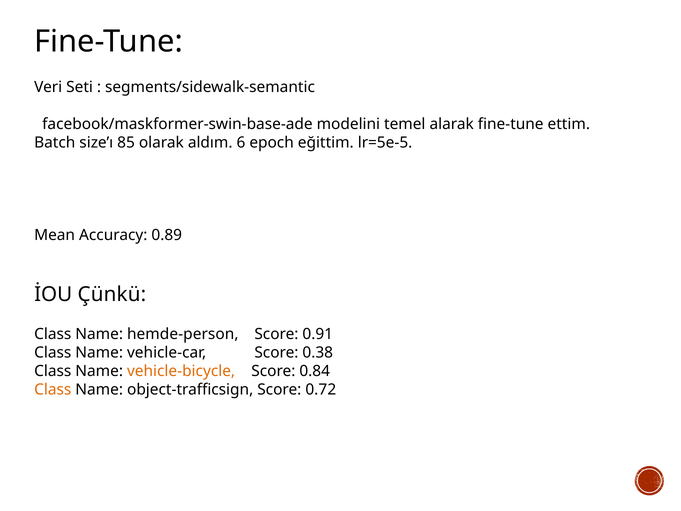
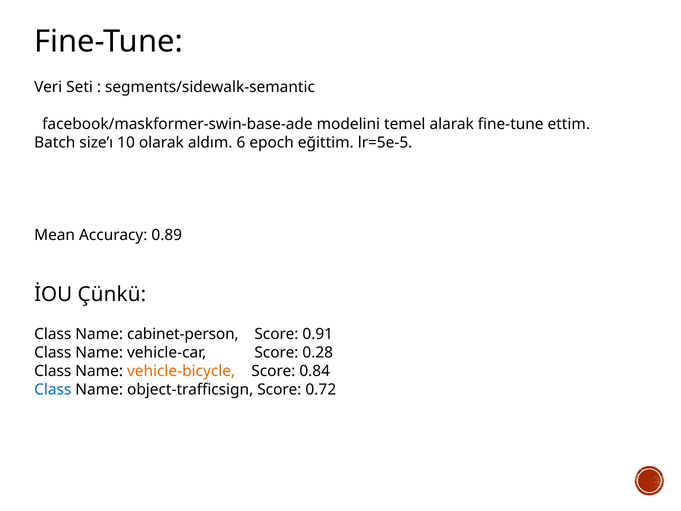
85: 85 -> 10
hemde-person: hemde-person -> cabinet-person
0.38: 0.38 -> 0.28
Class at (53, 390) colour: orange -> blue
